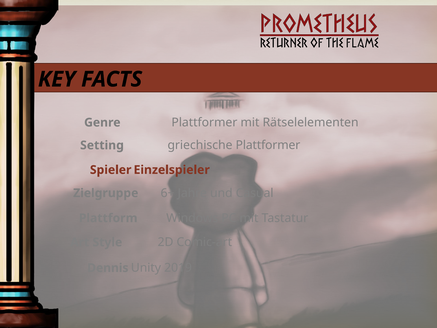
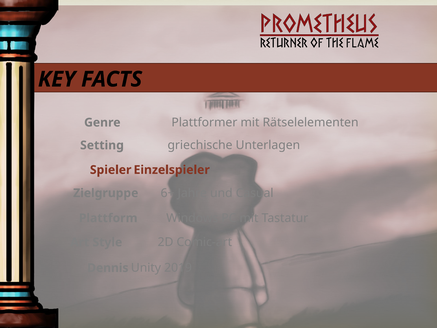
griechische Plattformer: Plattformer -> Unterlagen
